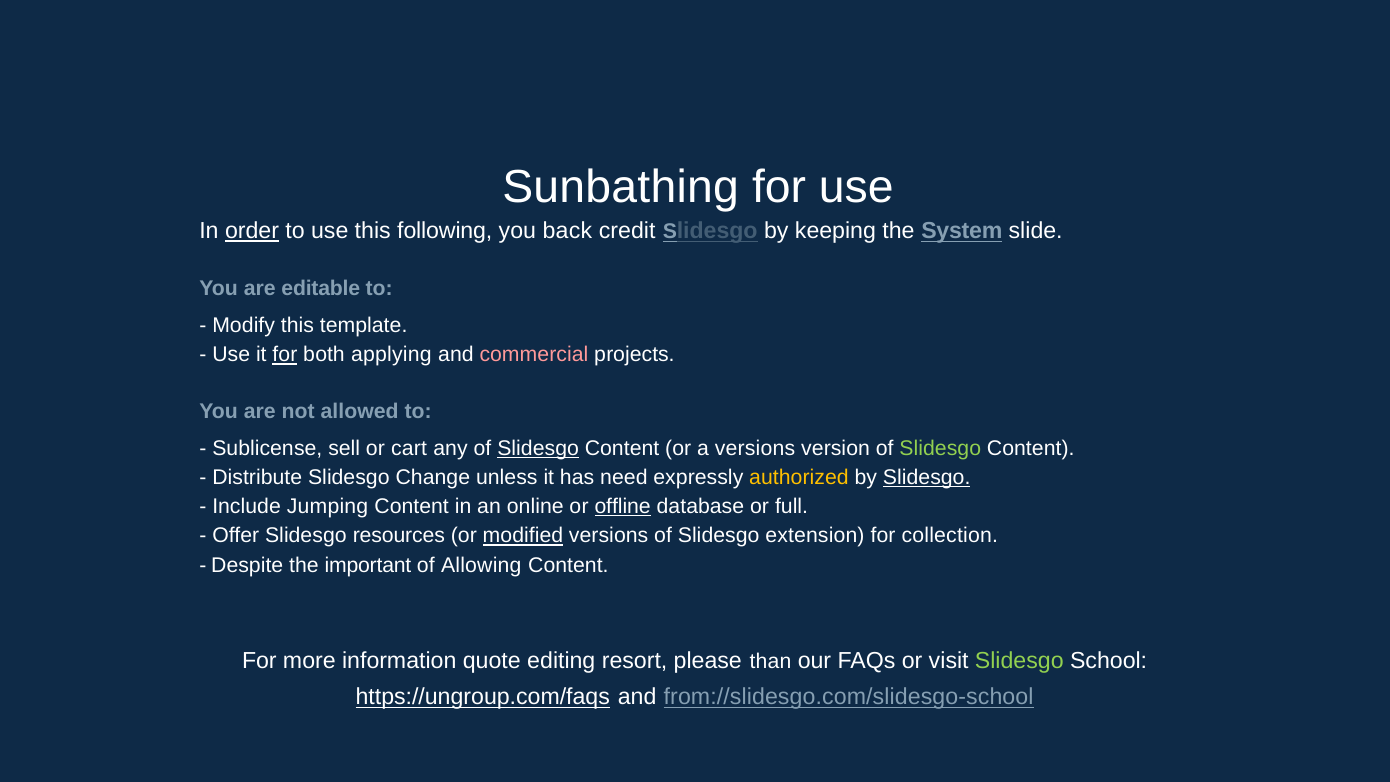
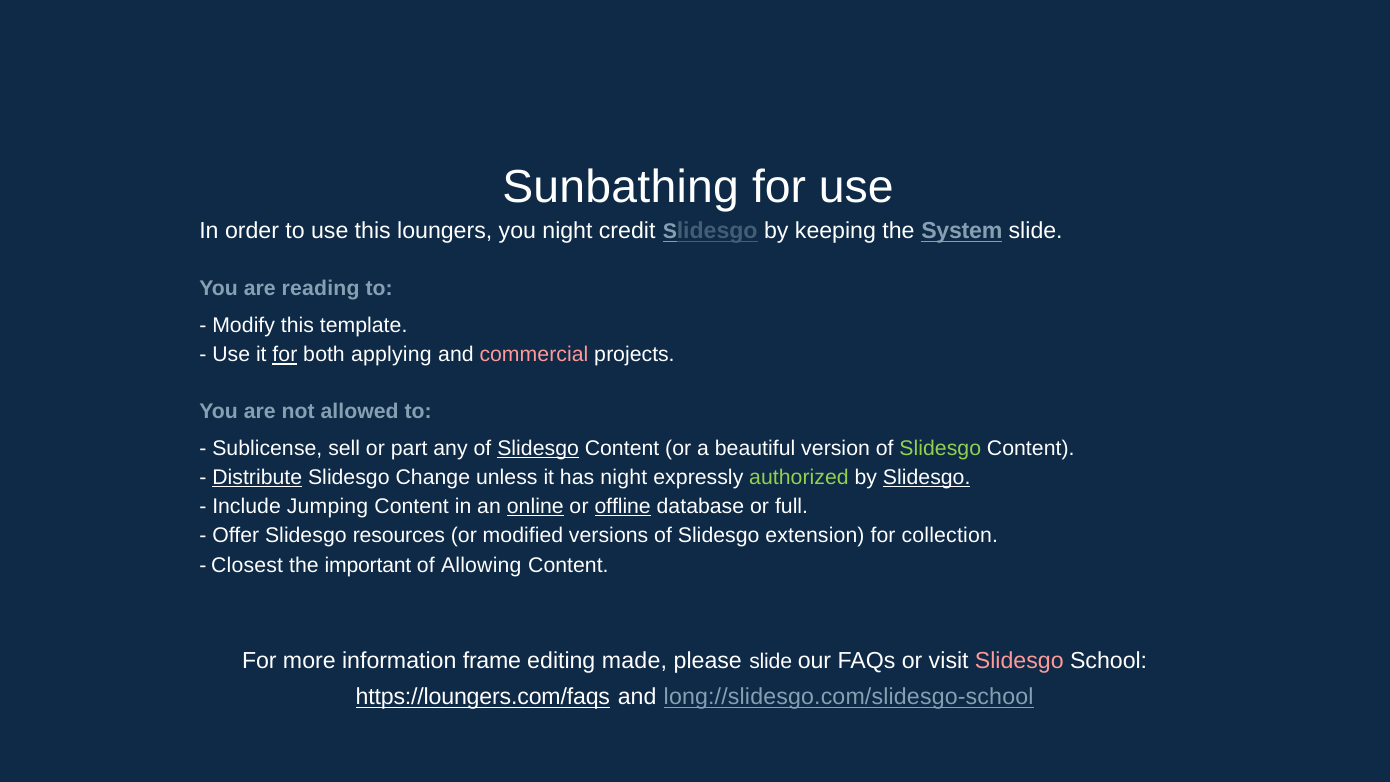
order underline: present -> none
following: following -> loungers
you back: back -> night
editable: editable -> reading
cart: cart -> part
a versions: versions -> beautiful
Distribute underline: none -> present
has need: need -> night
authorized colour: yellow -> light green
online underline: none -> present
modified underline: present -> none
Despite: Despite -> Closest
quote: quote -> frame
resort: resort -> made
please than: than -> slide
Slidesgo at (1019, 661) colour: light green -> pink
https://ungroup.com/faqs: https://ungroup.com/faqs -> https://loungers.com/faqs
from://slidesgo.com/slidesgo-school: from://slidesgo.com/slidesgo-school -> long://slidesgo.com/slidesgo-school
